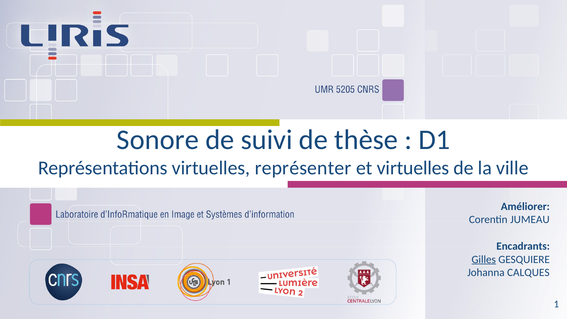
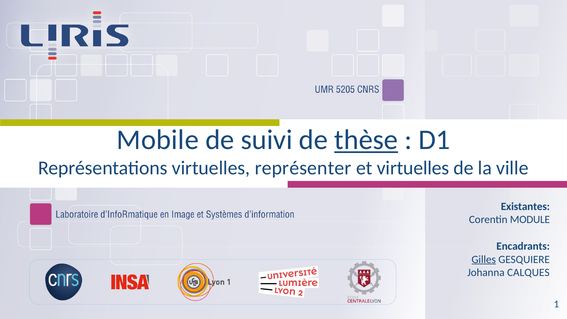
Sonore: Sonore -> Mobile
thèse underline: none -> present
Améliorer: Améliorer -> Existantes
JUMEAU: JUMEAU -> MODULE
